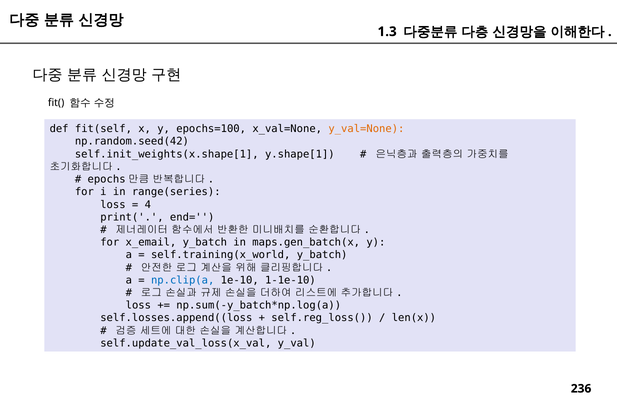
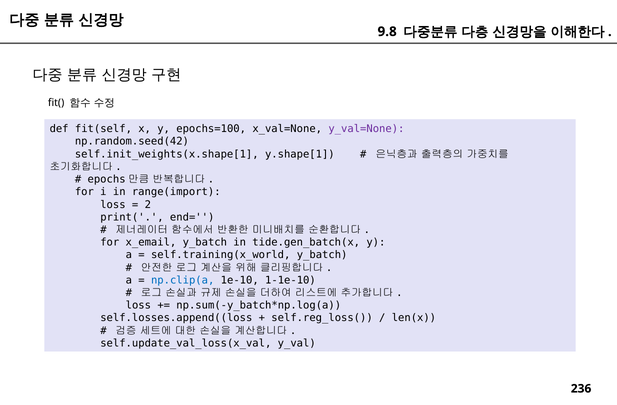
1.3: 1.3 -> 9.8
y_val=None colour: orange -> purple
range(series: range(series -> range(import
4: 4 -> 2
maps.gen_batch(x: maps.gen_batch(x -> tide.gen_batch(x
